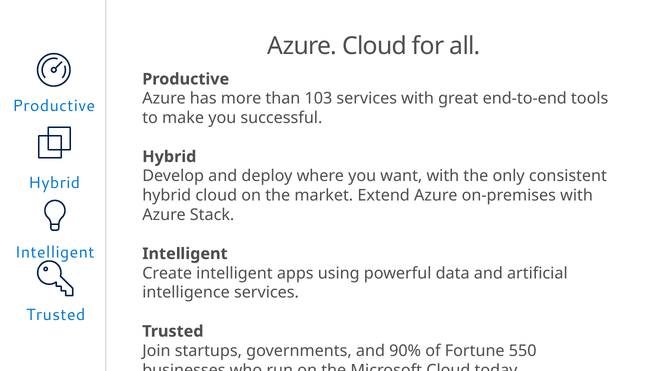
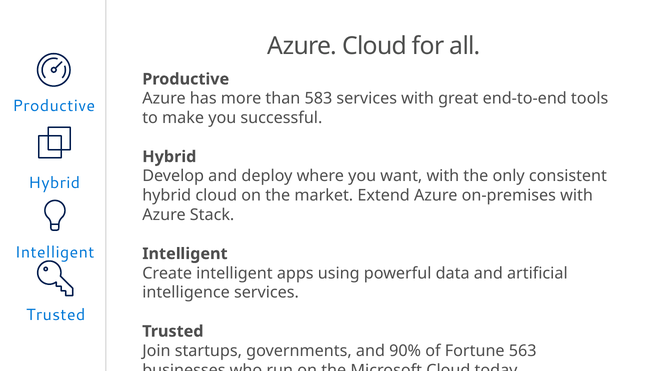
103: 103 -> 583
550: 550 -> 563
